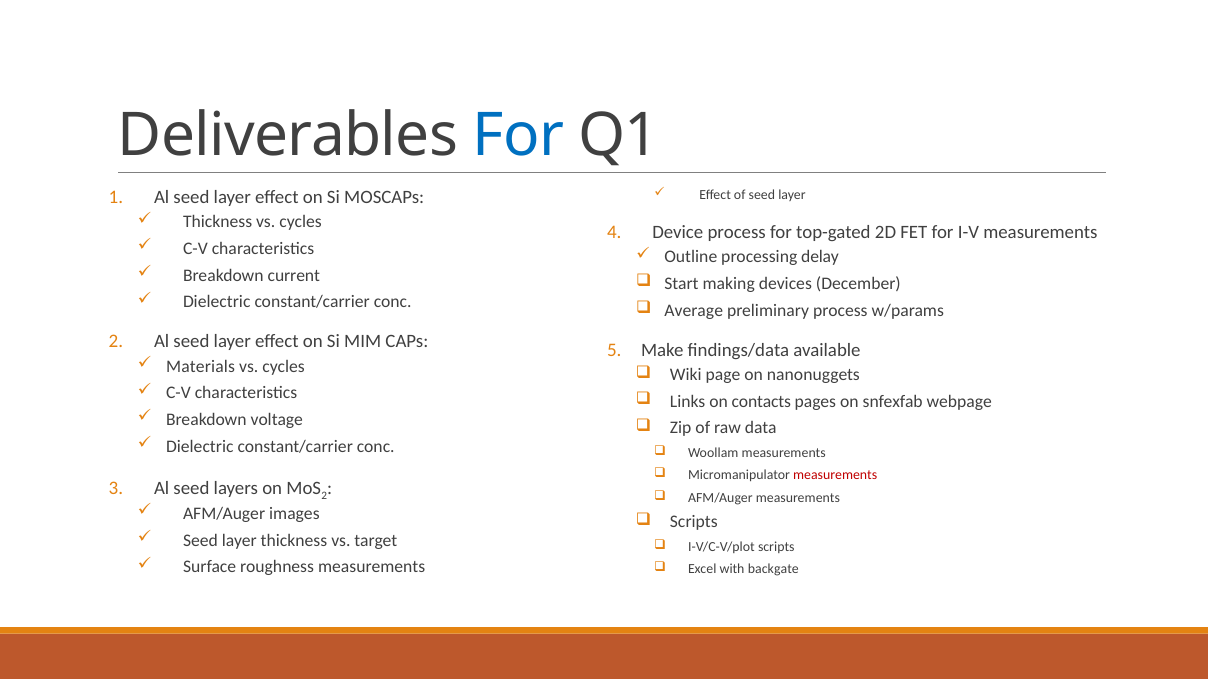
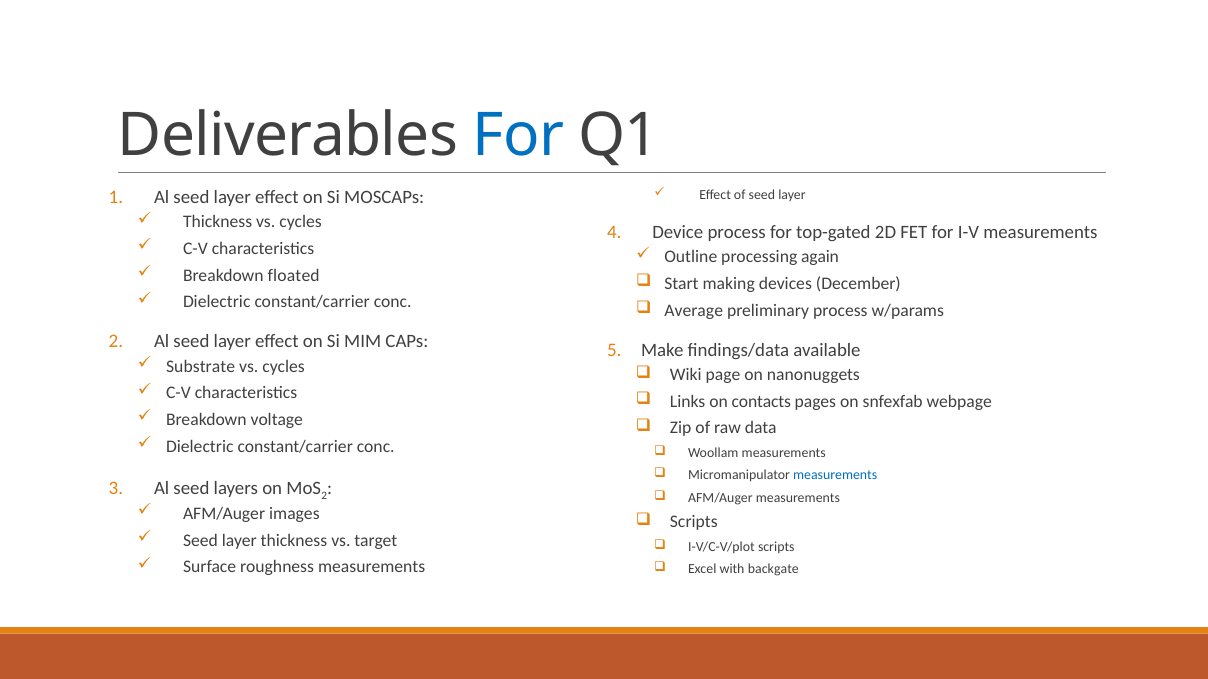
delay: delay -> again
current: current -> floated
Materials: Materials -> Substrate
measurements at (835, 476) colour: red -> blue
